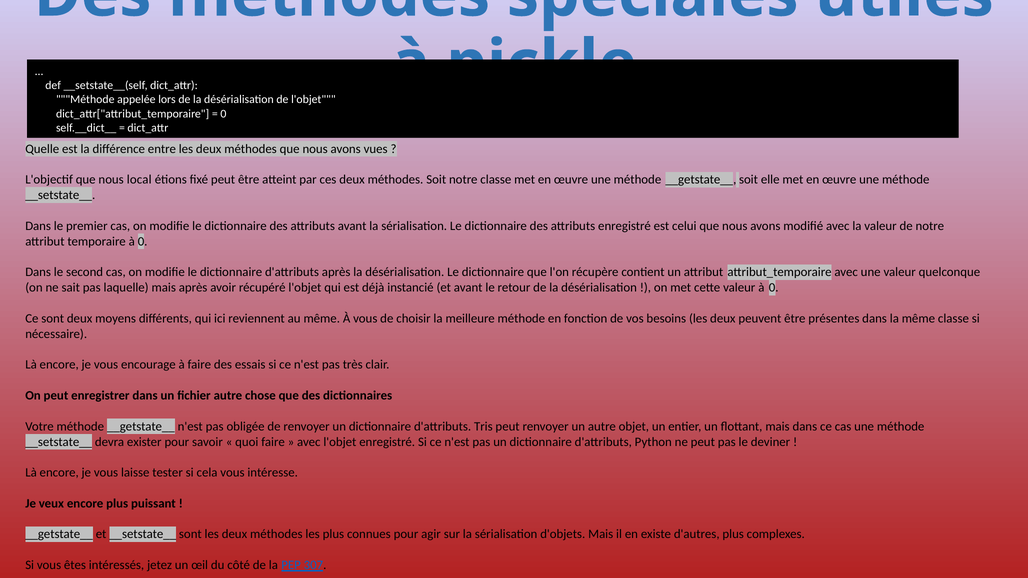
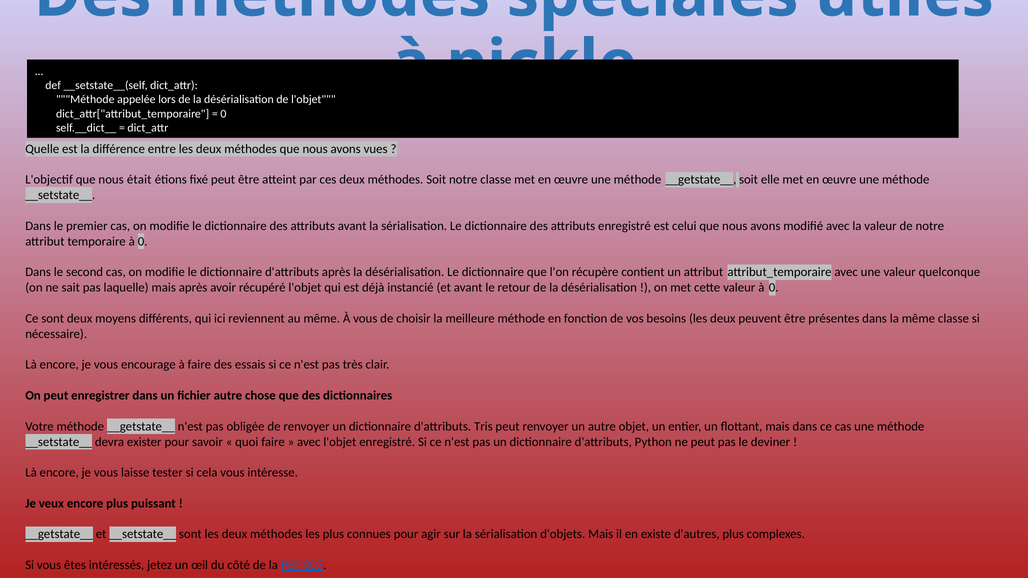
local: local -> était
